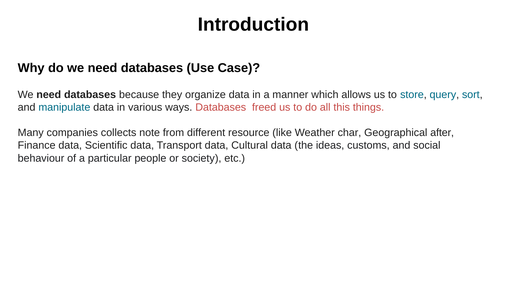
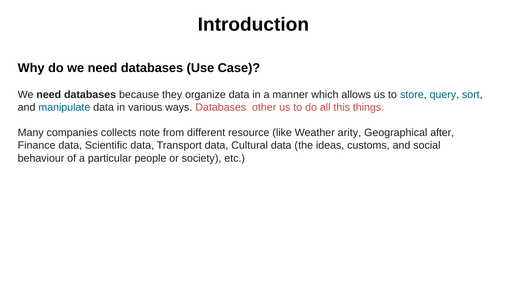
freed: freed -> other
char: char -> arity
